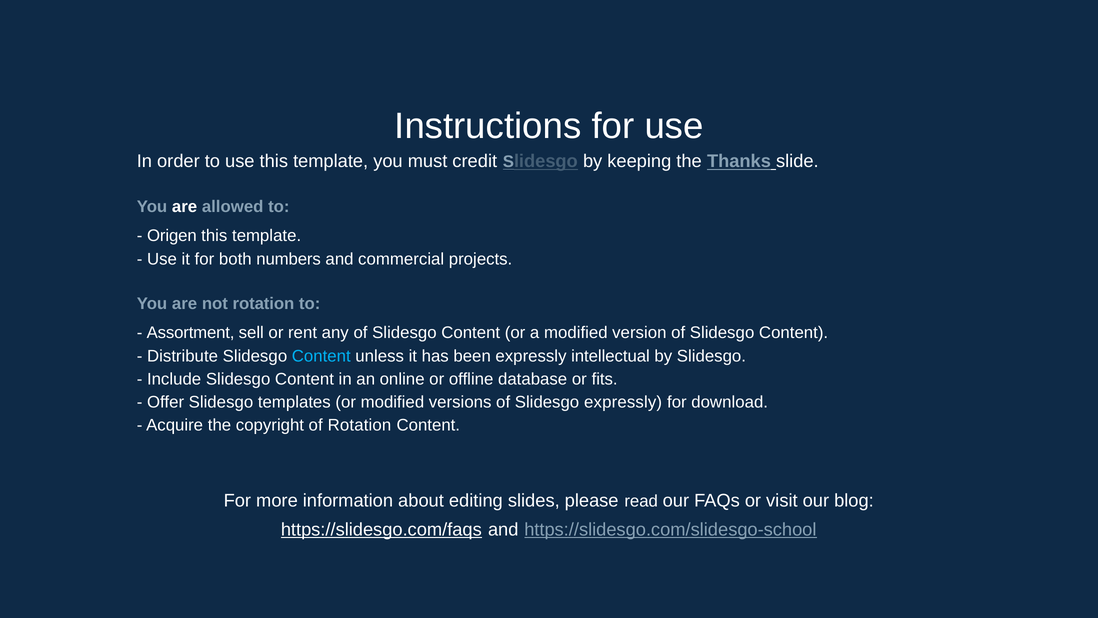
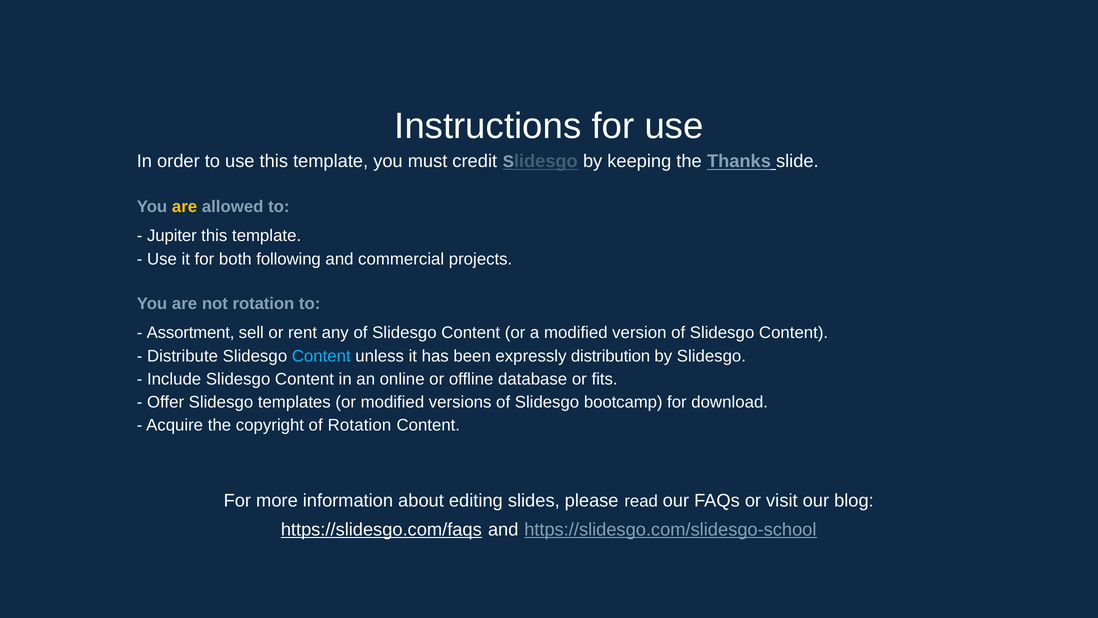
are at (185, 207) colour: white -> yellow
Origen: Origen -> Jupiter
numbers: numbers -> following
intellectual: intellectual -> distribution
Slidesgo expressly: expressly -> bootcamp
